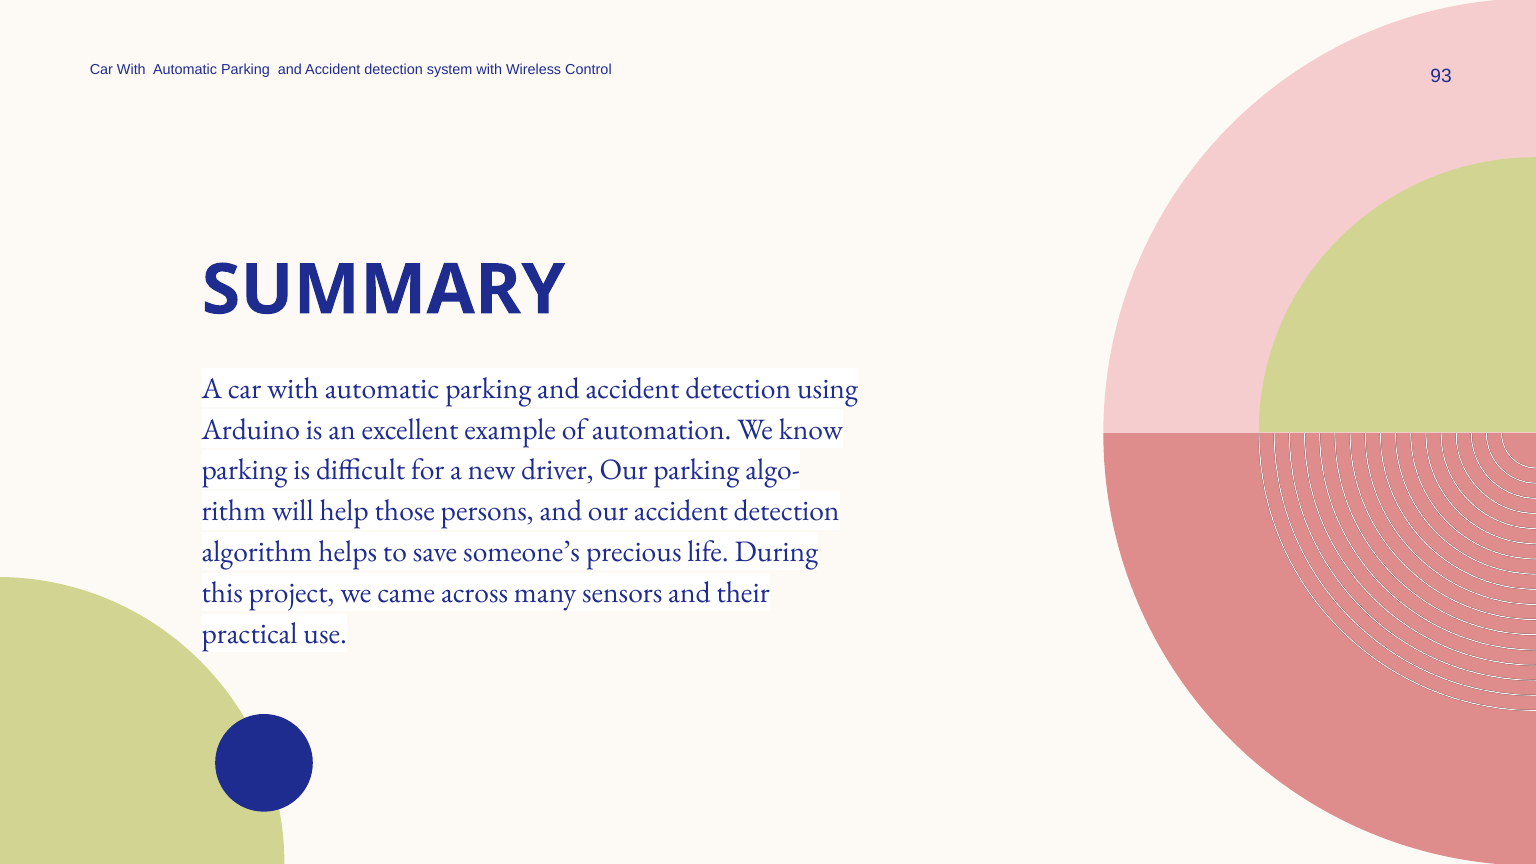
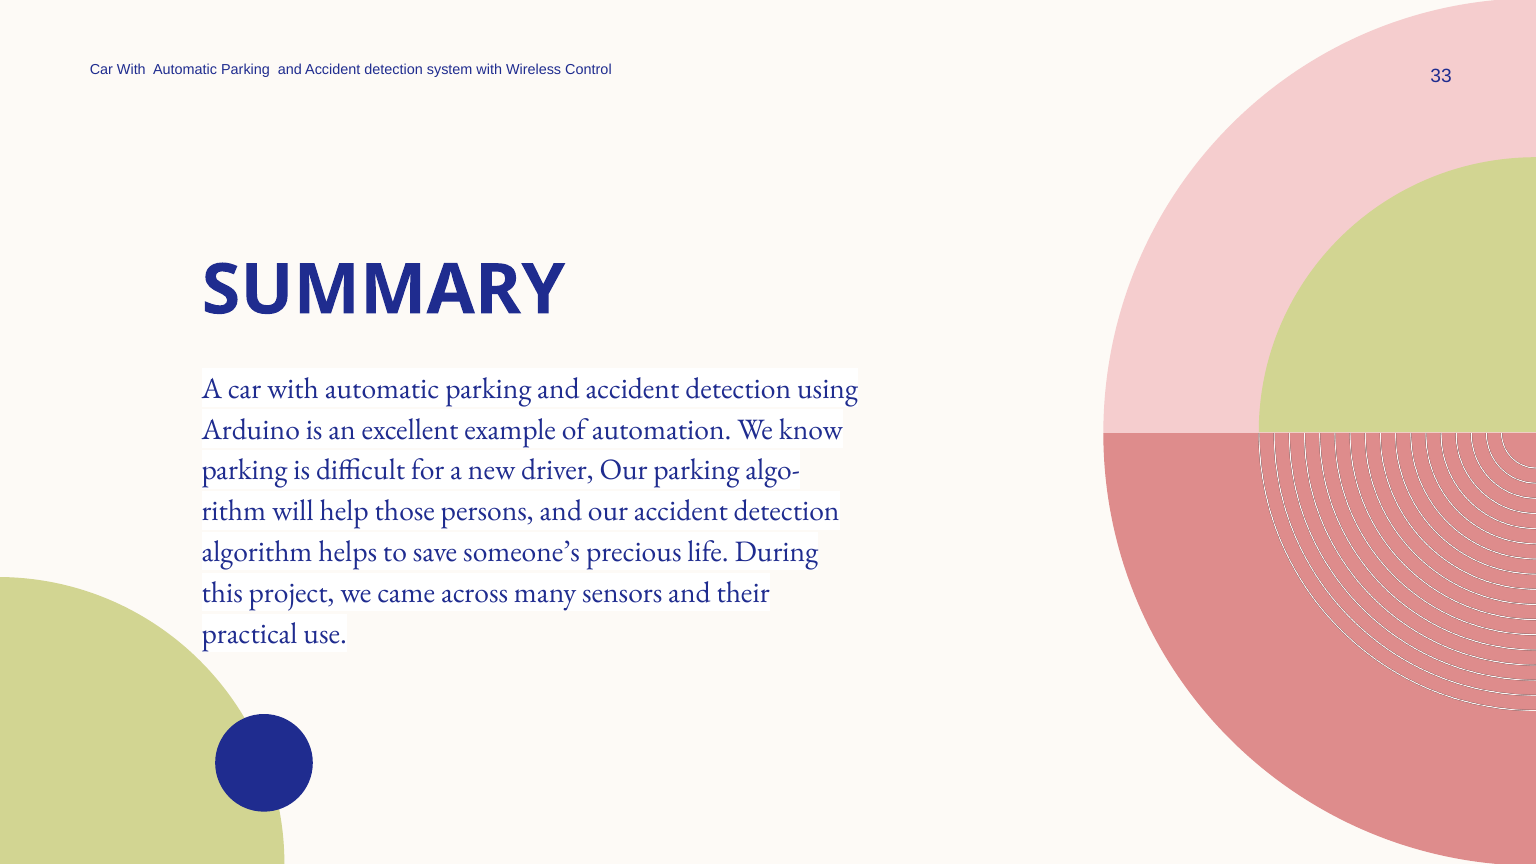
93: 93 -> 33
